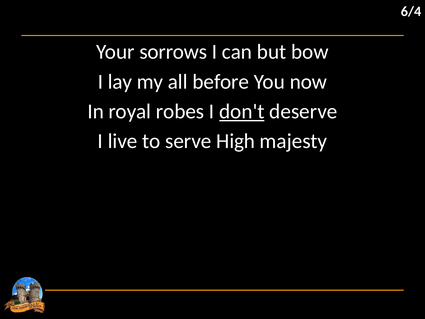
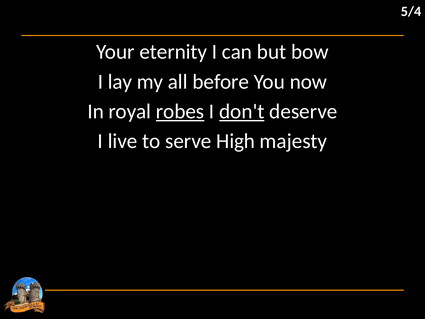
6/4: 6/4 -> 5/4
sorrows: sorrows -> eternity
robes underline: none -> present
